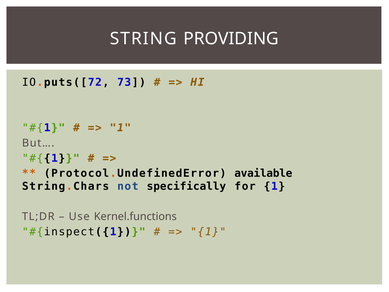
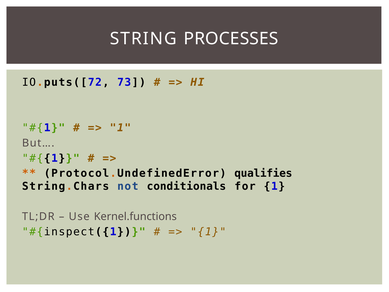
PROVIDING: PROVIDING -> PROCESSES
available: available -> qualifies
specifically: specifically -> conditionals
